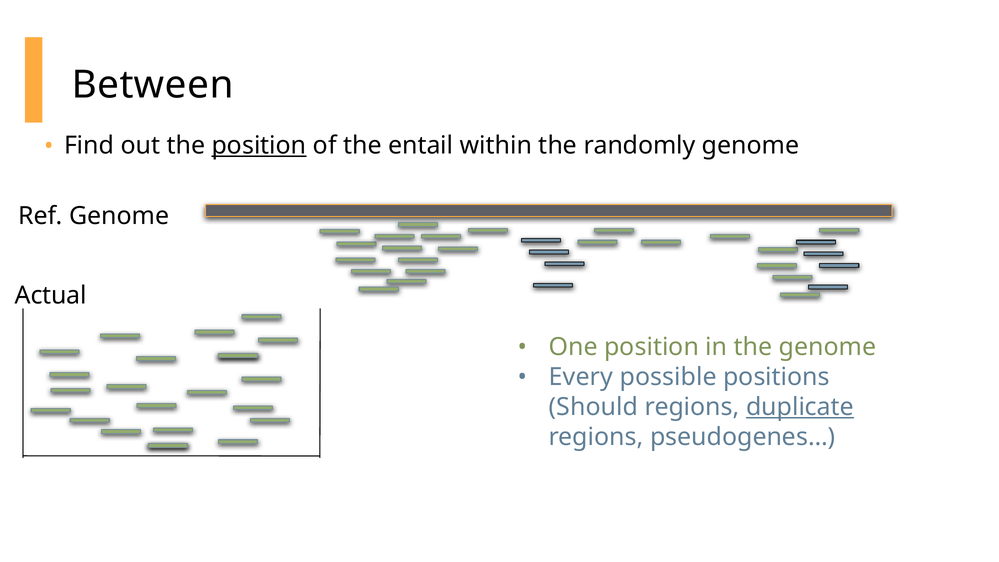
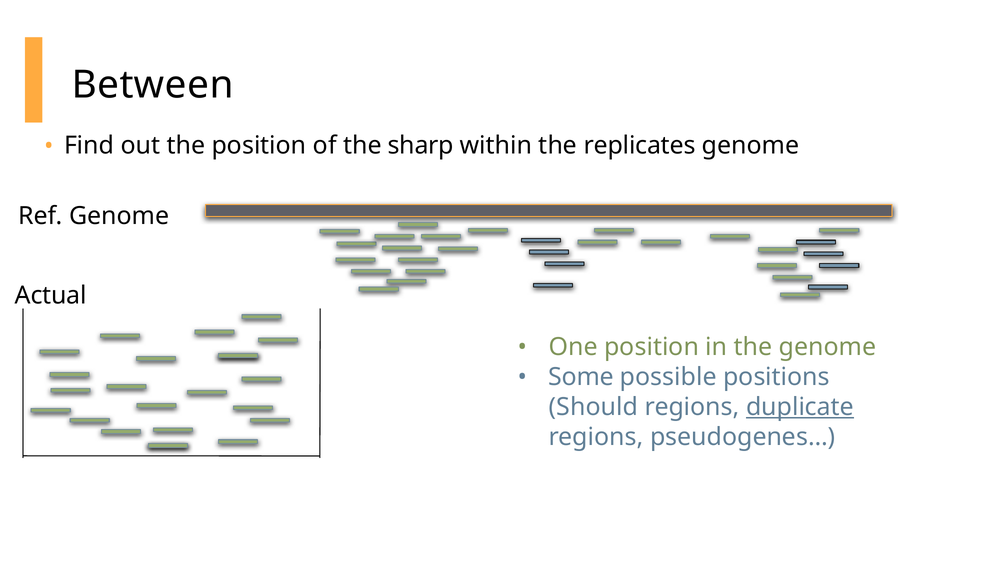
position at (259, 145) underline: present -> none
entail: entail -> sharp
randomly: randomly -> replicates
Every: Every -> Some
